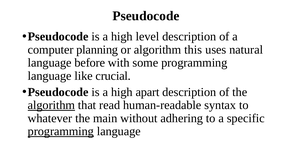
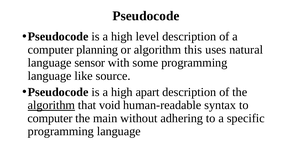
before: before -> sensor
crucial: crucial -> source
read: read -> void
whatever at (50, 118): whatever -> computer
programming at (61, 132) underline: present -> none
